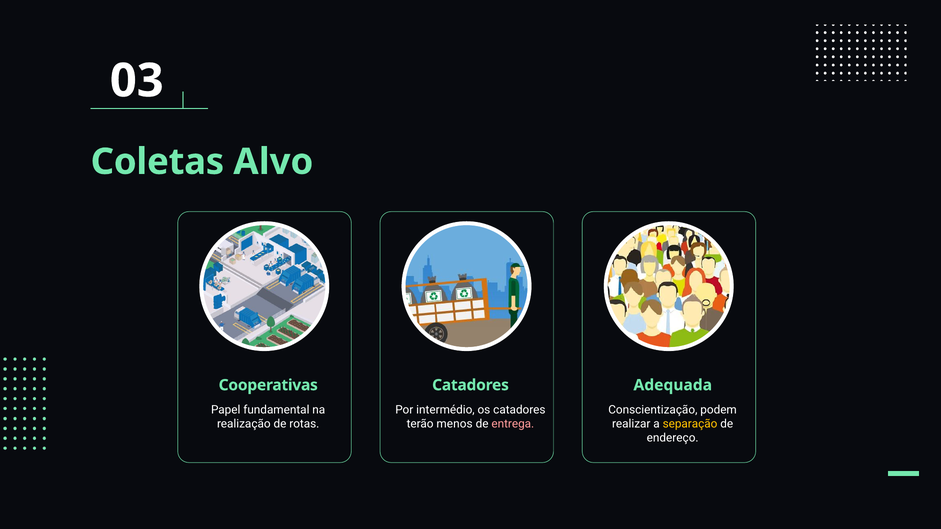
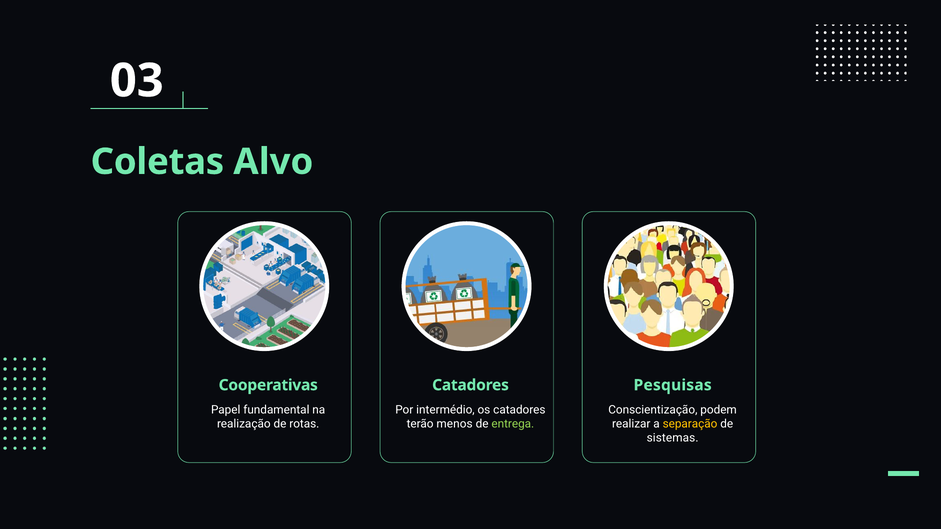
Adequada: Adequada -> Pesquisas
entrega colour: pink -> light green
endereço: endereço -> sistemas
